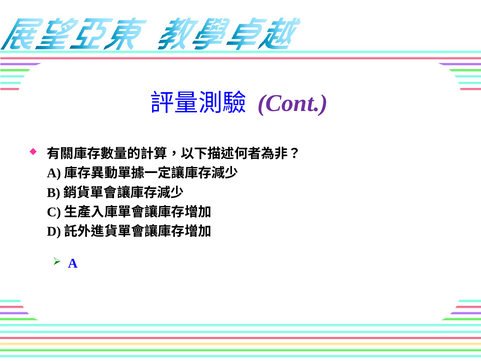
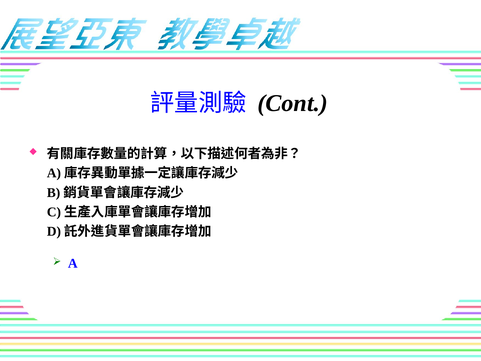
Cont colour: purple -> black
